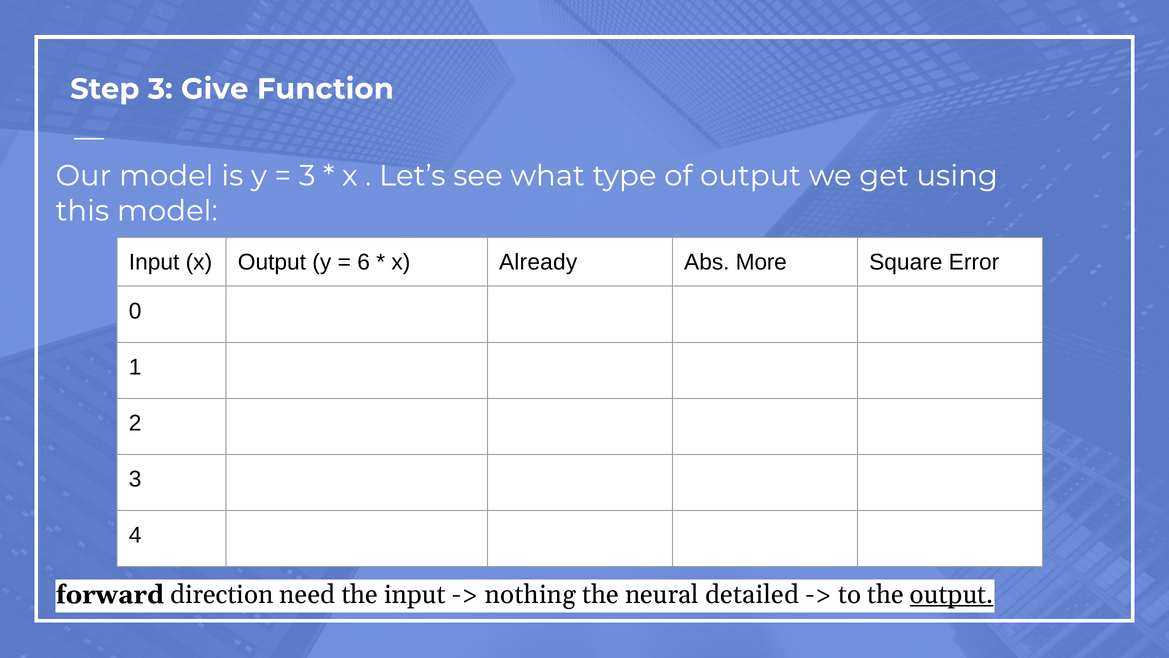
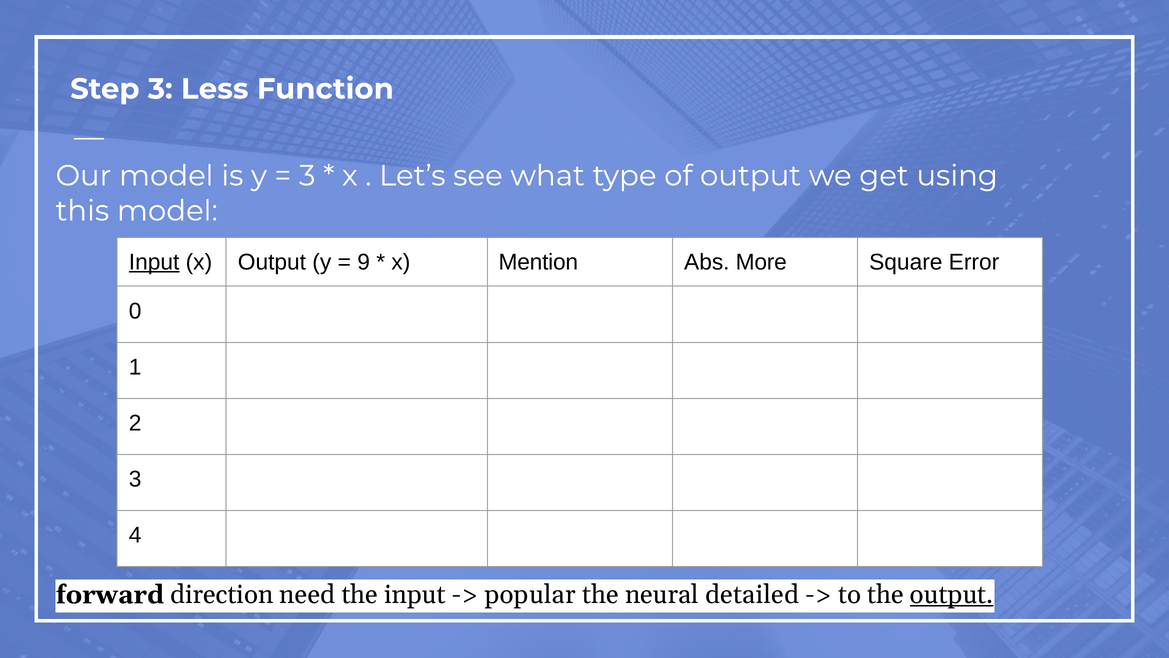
Give: Give -> Less
Input at (154, 262) underline: none -> present
6: 6 -> 9
Already: Already -> Mention
nothing: nothing -> popular
